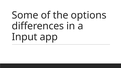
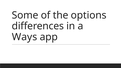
Input: Input -> Ways
